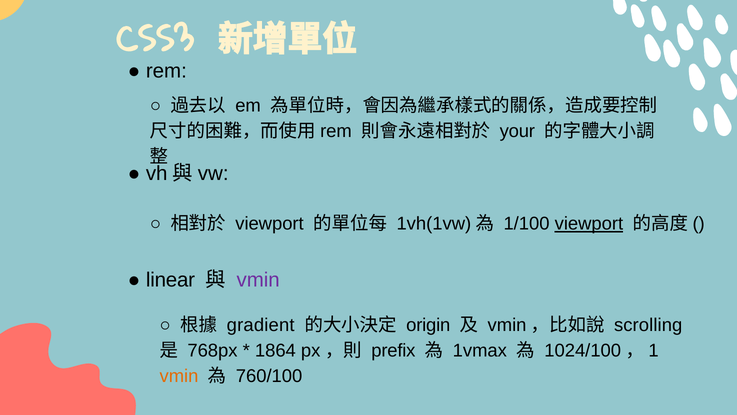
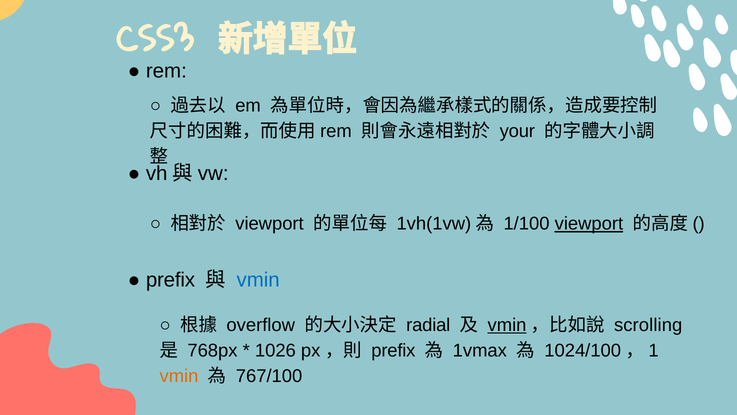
linear at (170, 280): linear -> prefix
vmin at (258, 280) colour: purple -> blue
gradient: gradient -> overflow
origin: origin -> radial
vmin at (507, 325) underline: none -> present
1864: 1864 -> 1026
760/100: 760/100 -> 767/100
